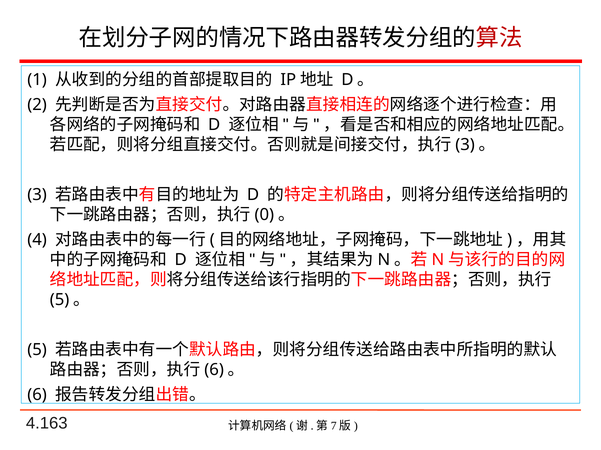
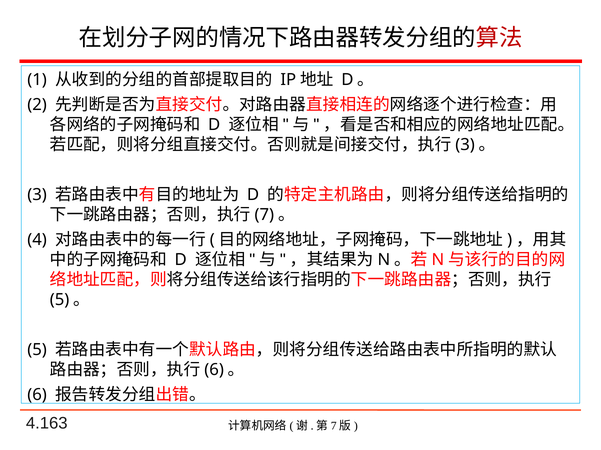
0: 0 -> 7
